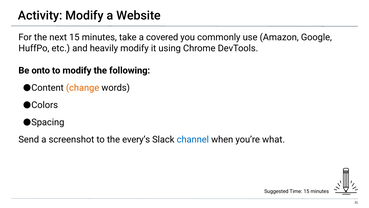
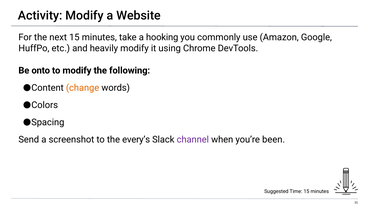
covered: covered -> hooking
channel colour: blue -> purple
what: what -> been
